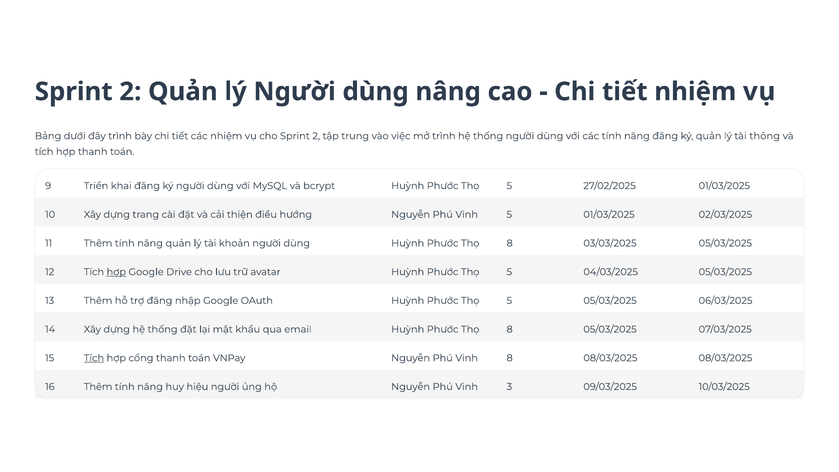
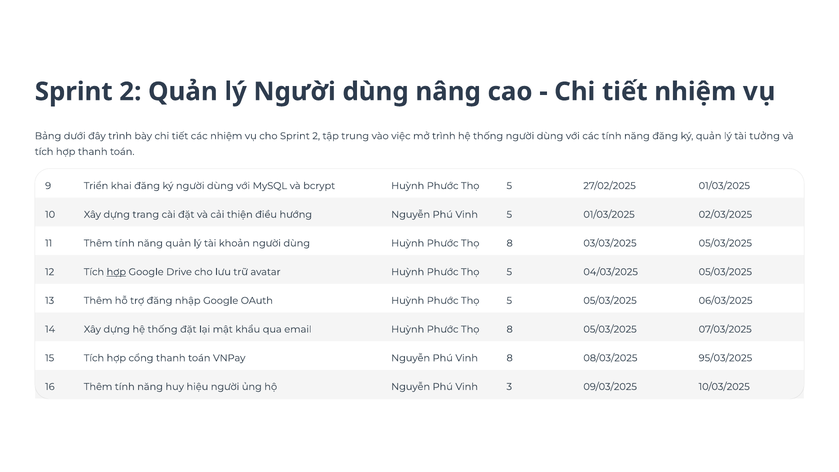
thông: thông -> tưởng
Tích at (94, 358) underline: present -> none
08/03/2025 08/03/2025: 08/03/2025 -> 95/03/2025
